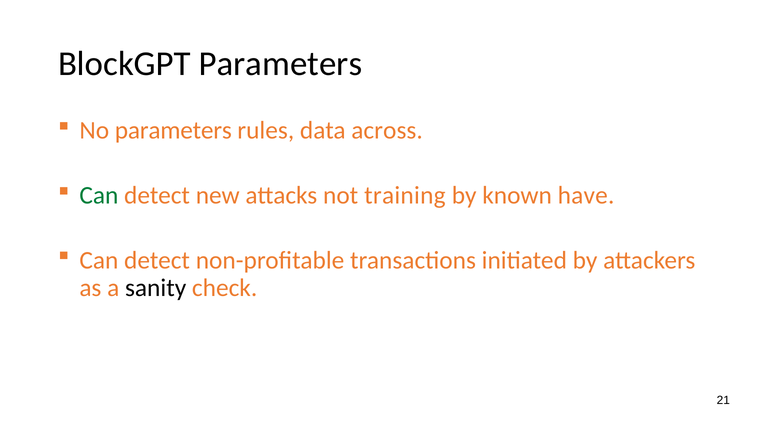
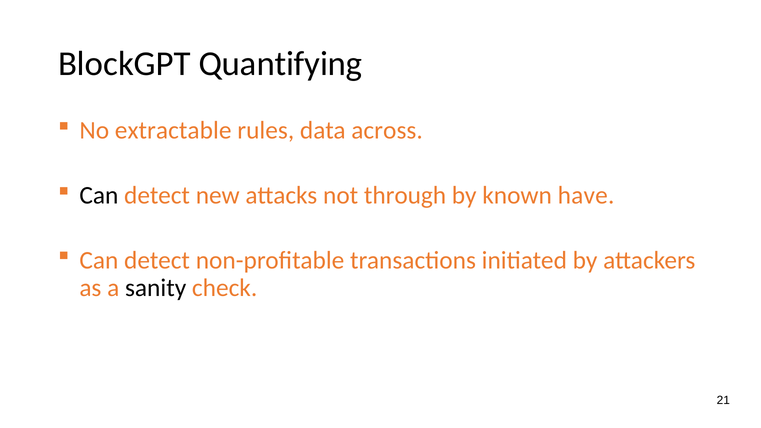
BlockGPT Parameters: Parameters -> Quantifying
No parameters: parameters -> extractable
Can at (99, 195) colour: green -> black
training: training -> through
